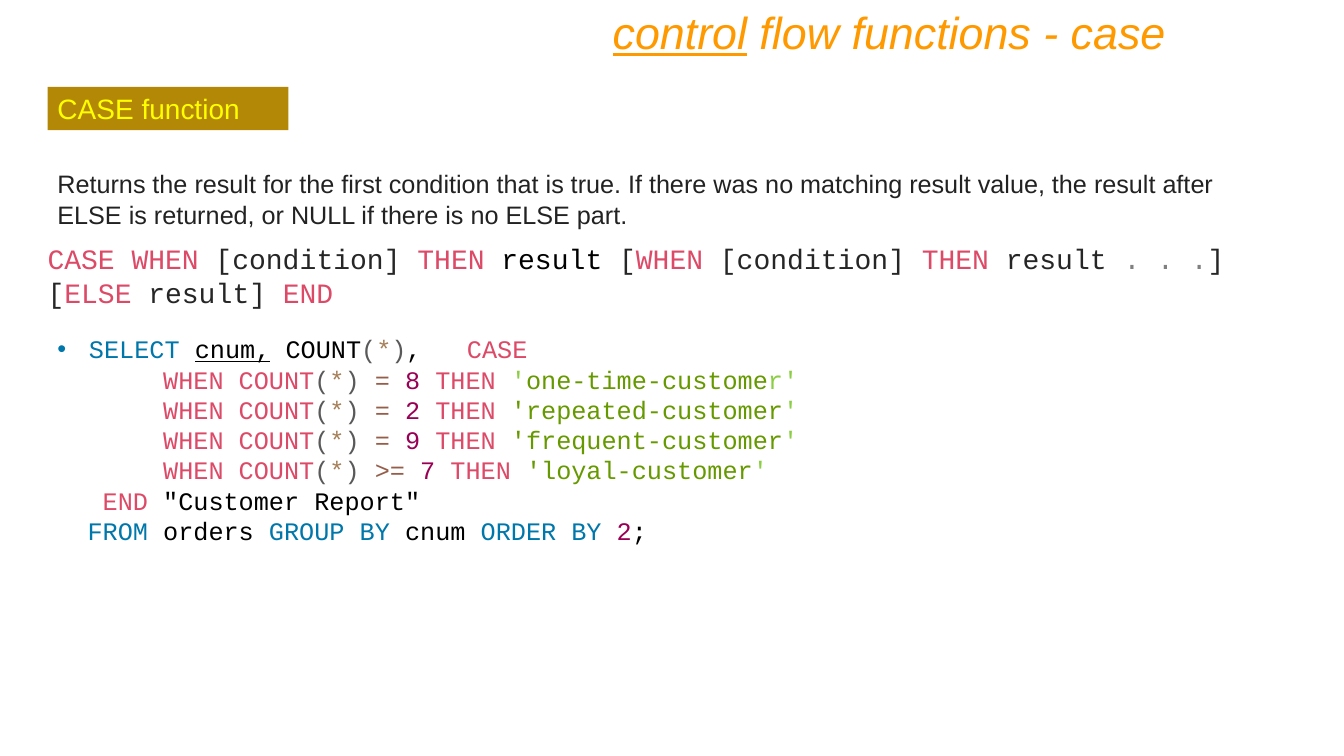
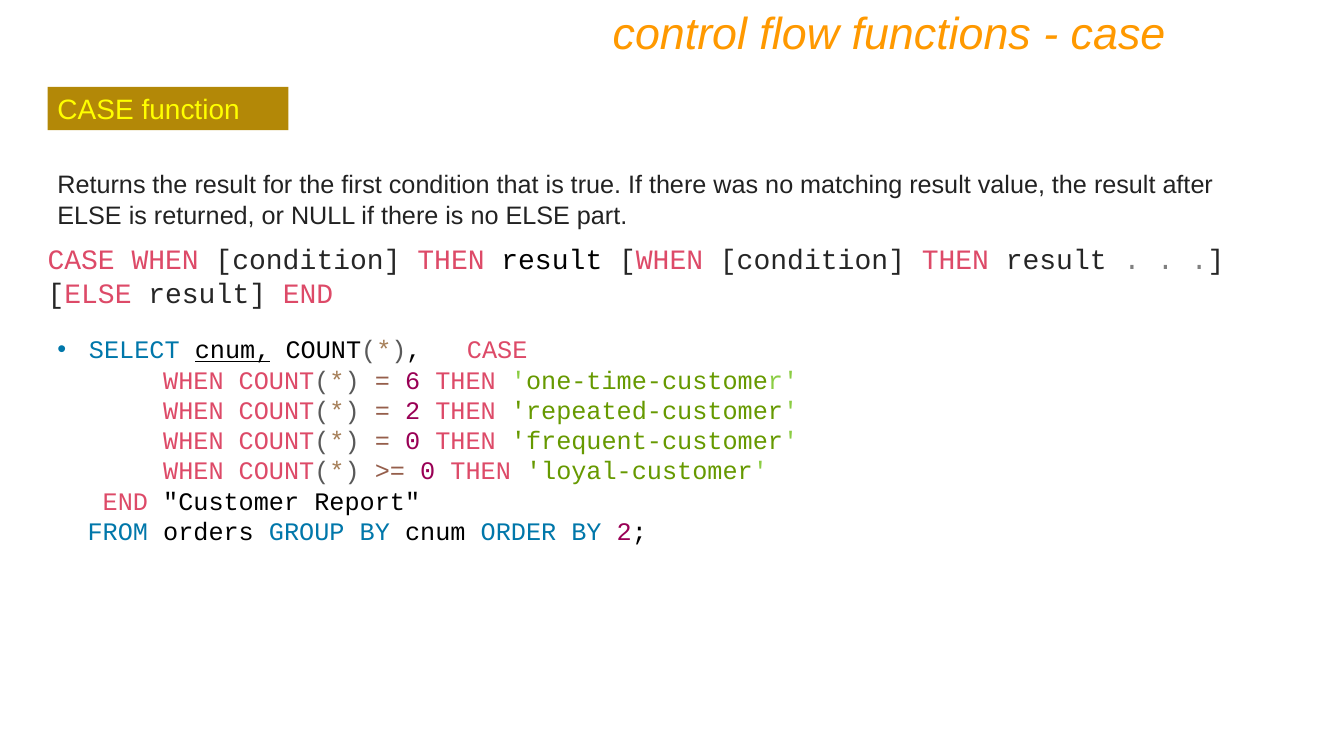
control underline: present -> none
8: 8 -> 6
9 at (413, 441): 9 -> 0
7 at (428, 471): 7 -> 0
